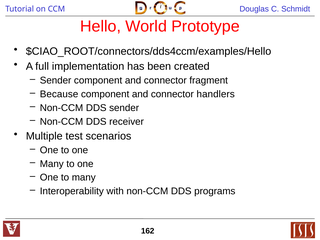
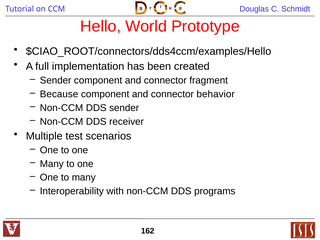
handlers: handlers -> behavior
